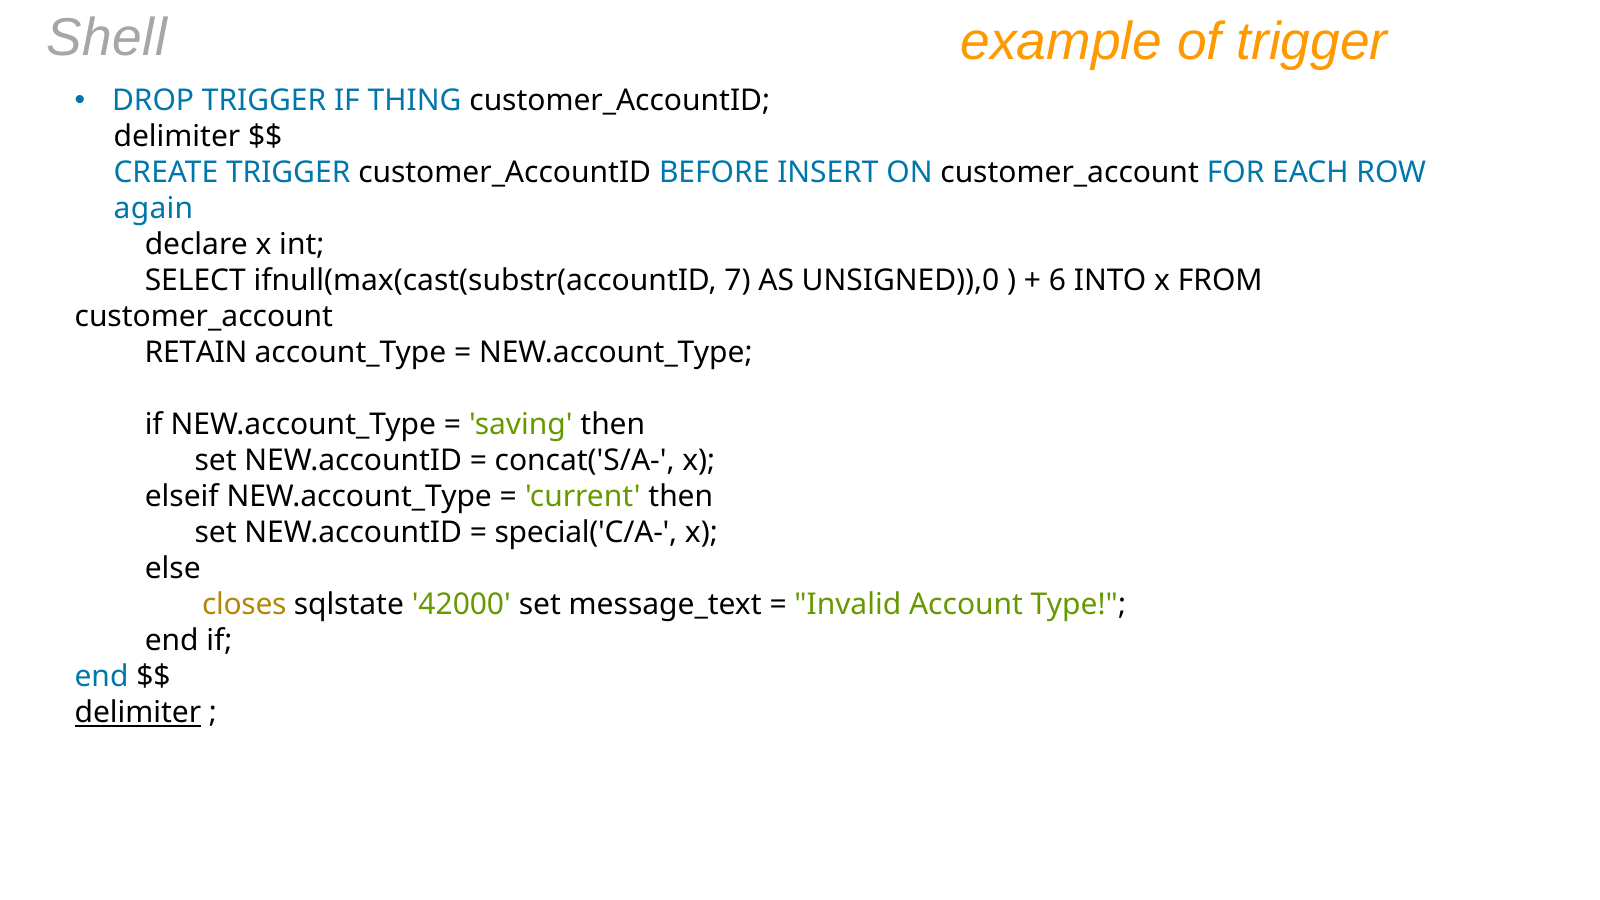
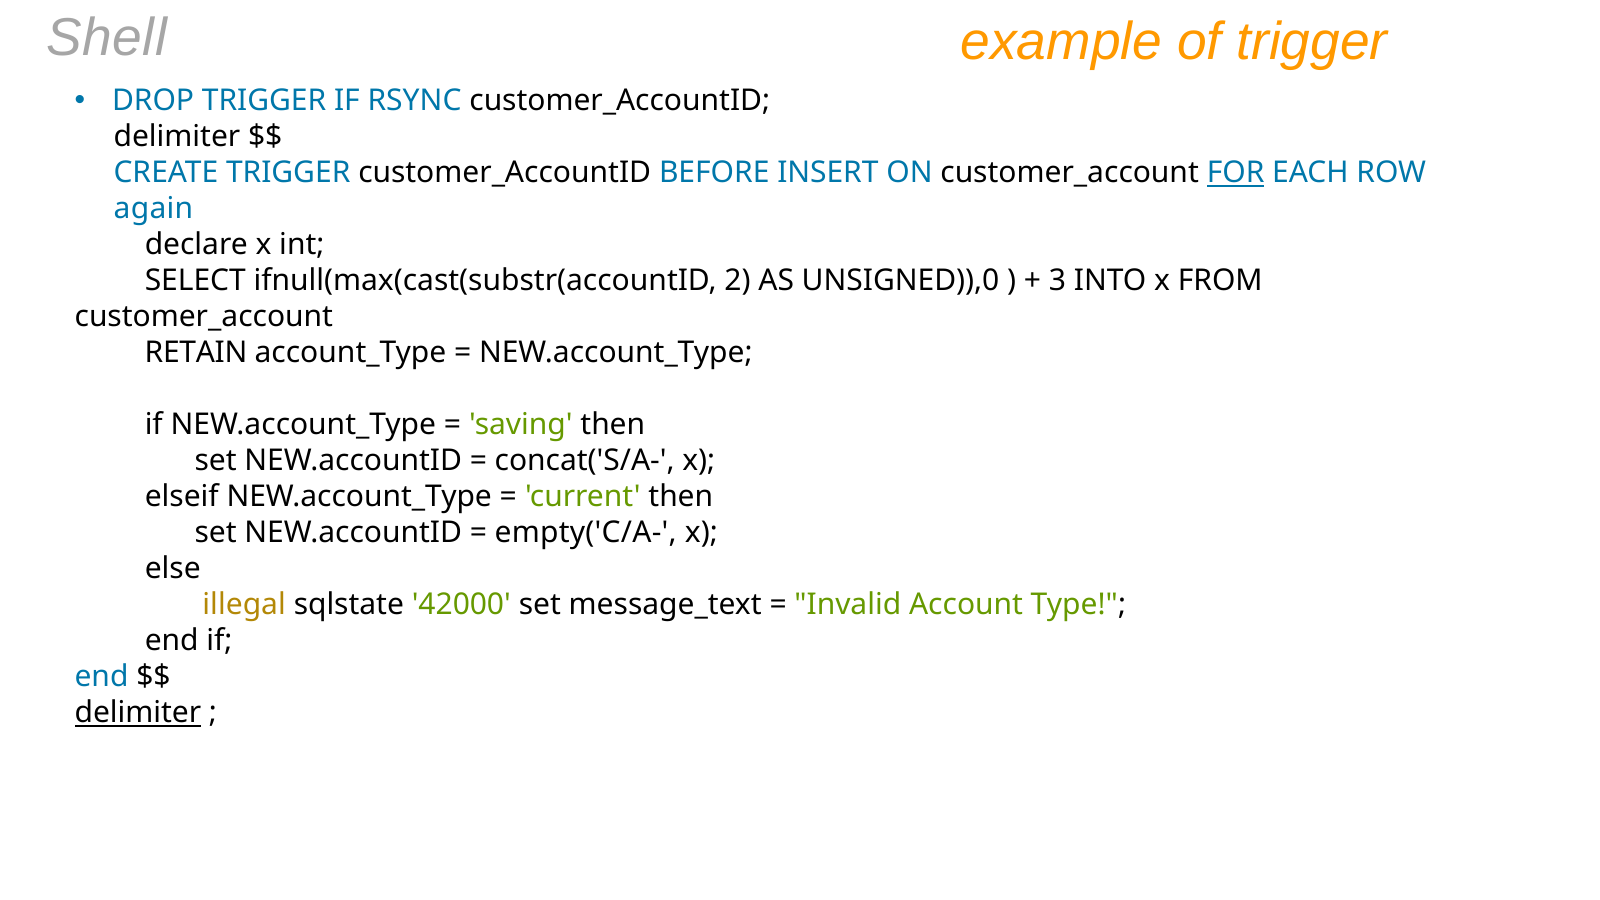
THING: THING -> RSYNC
FOR underline: none -> present
7: 7 -> 2
6: 6 -> 3
special('C/A-: special('C/A- -> empty('C/A-
closes: closes -> illegal
